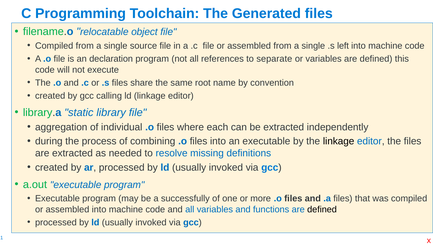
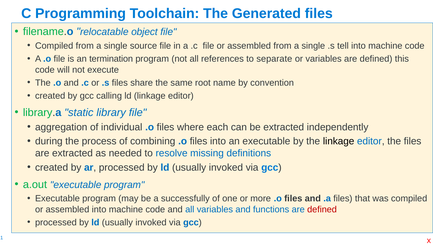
left: left -> tell
declaration: declaration -> termination
defined at (322, 209) colour: black -> red
